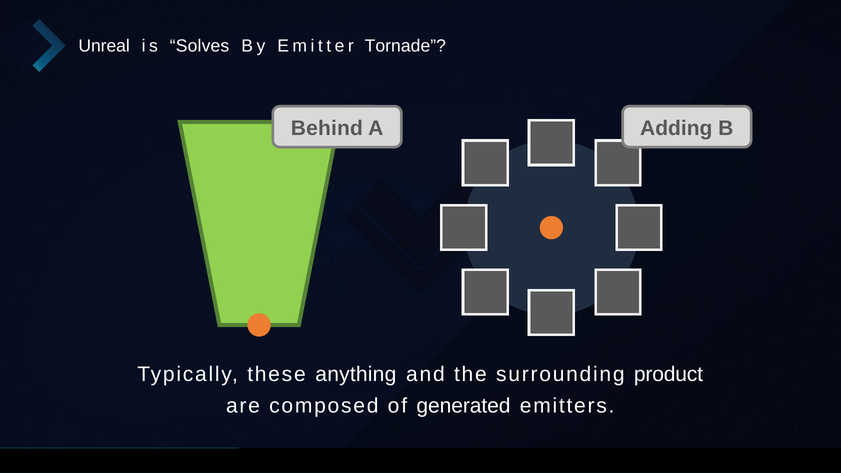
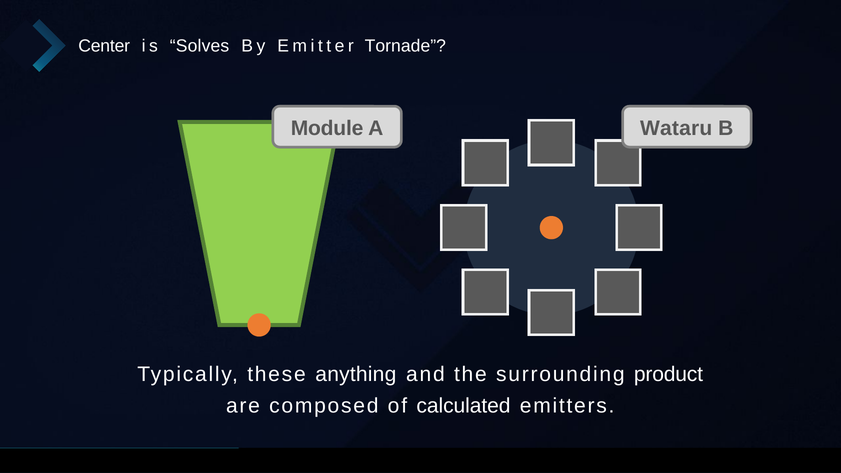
Unreal: Unreal -> Center
Behind: Behind -> Module
Adding: Adding -> Wataru
generated: generated -> calculated
